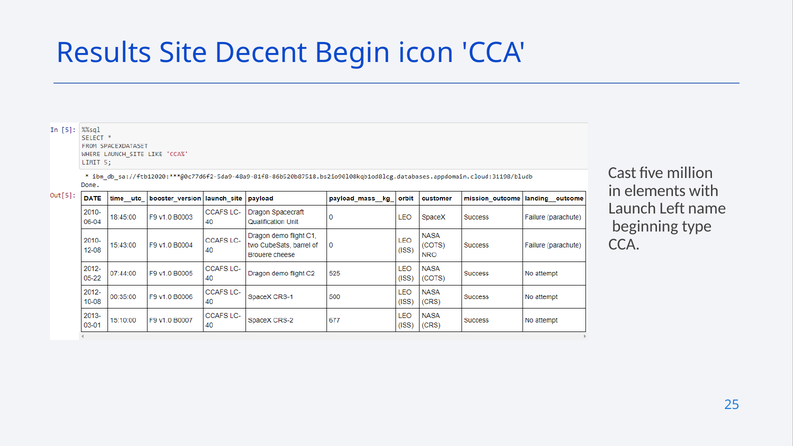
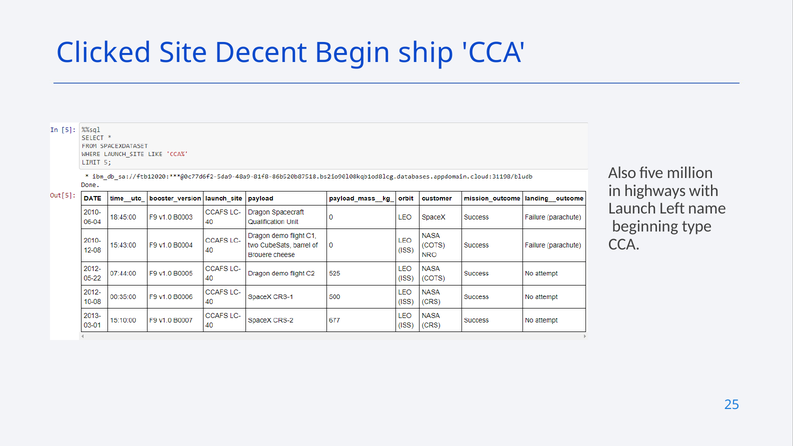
Results: Results -> Clicked
icon: icon -> ship
Cast: Cast -> Also
elements: elements -> highways
